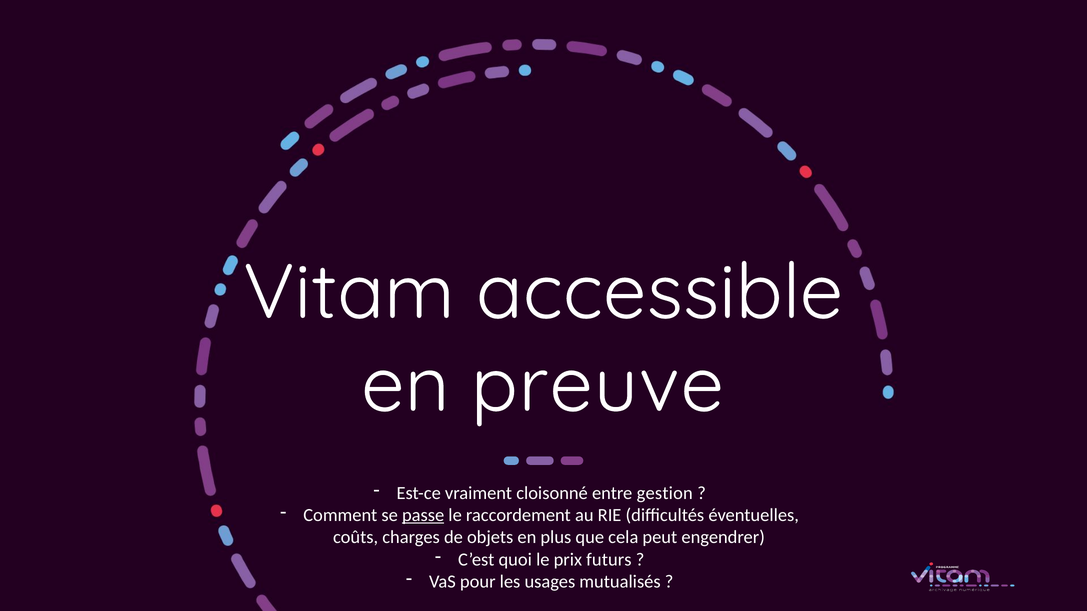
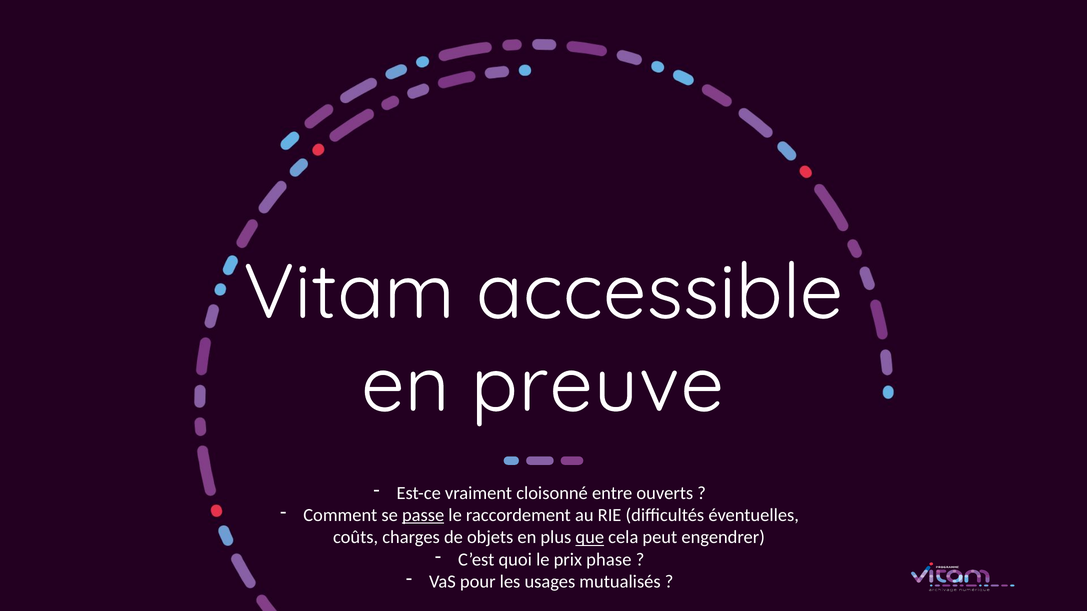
gestion: gestion -> ouverts
que underline: none -> present
futurs: futurs -> phase
